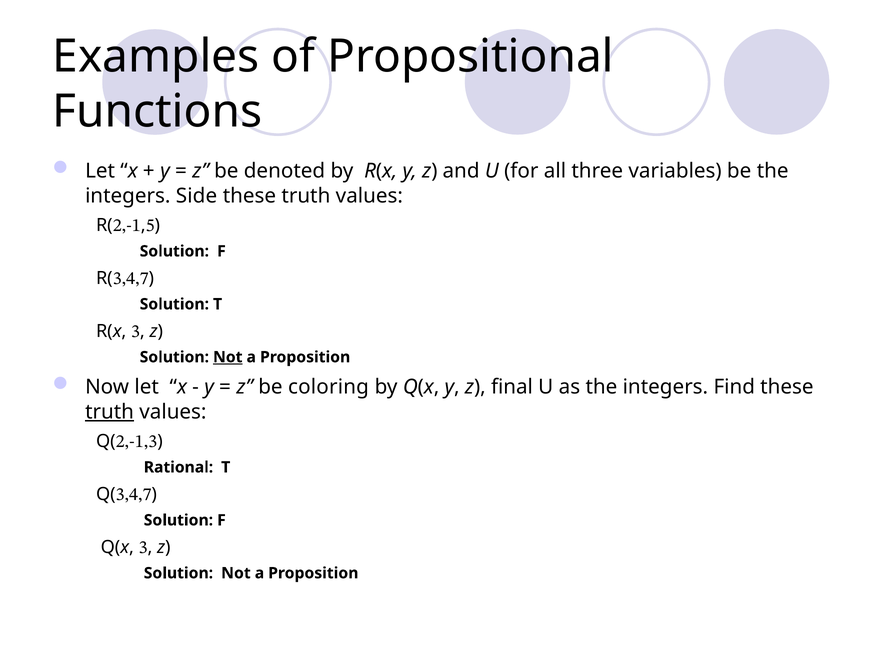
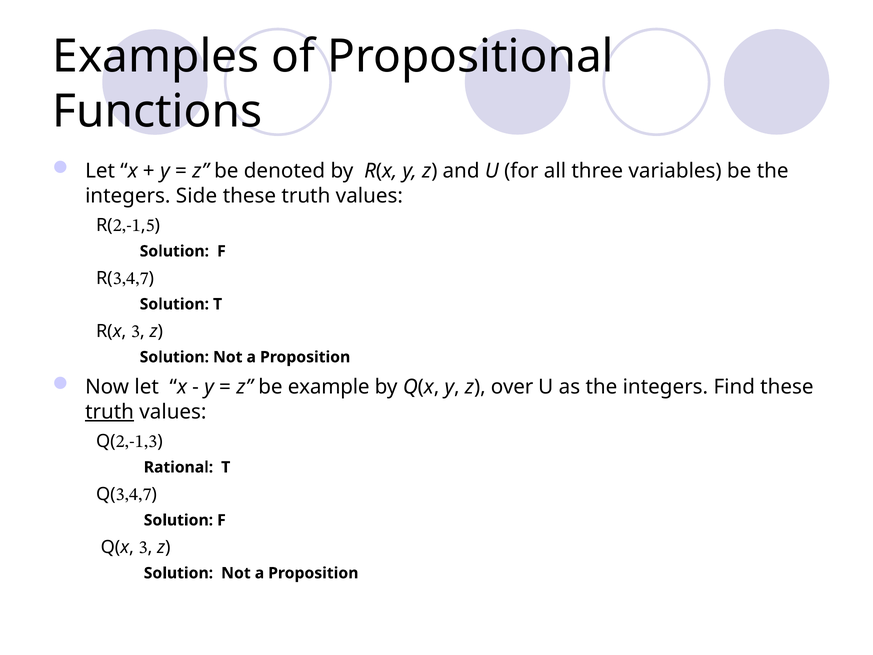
Not at (228, 357) underline: present -> none
coloring: coloring -> example
final: final -> over
